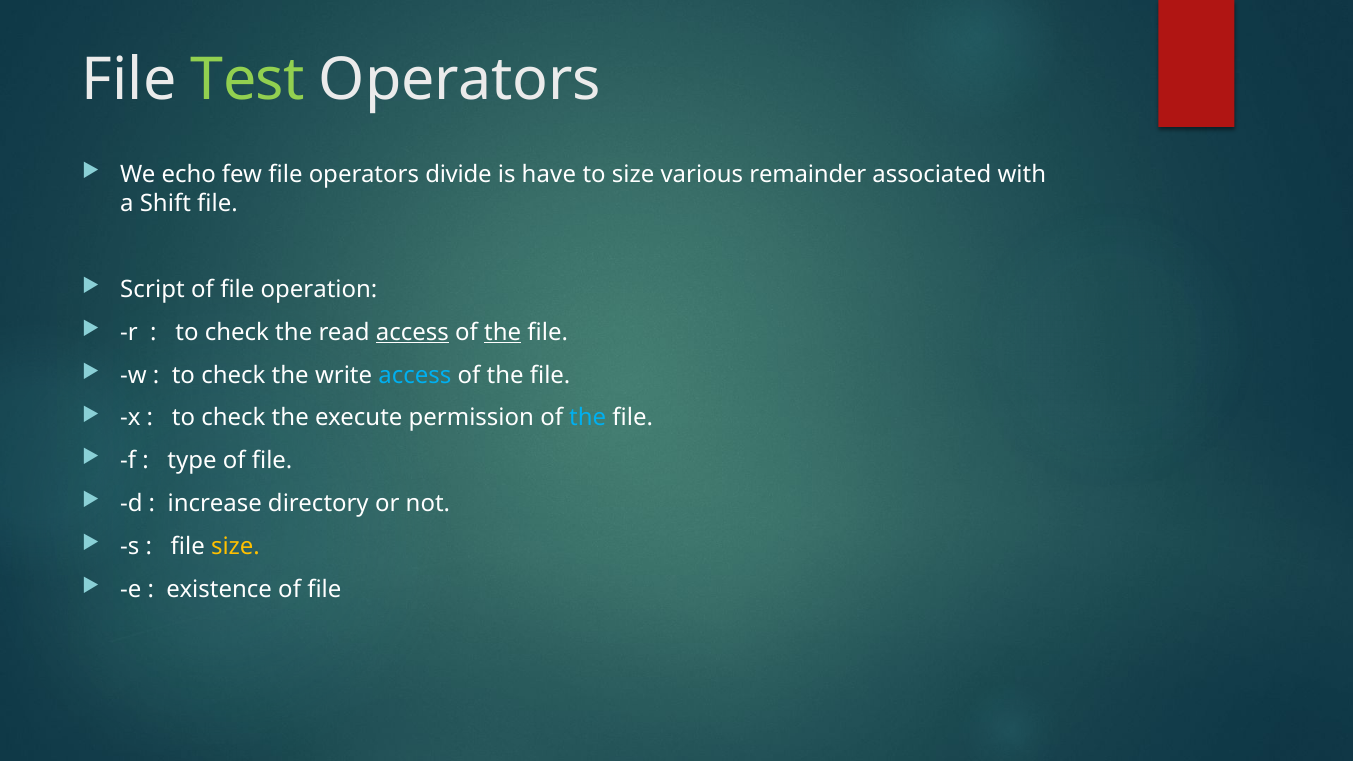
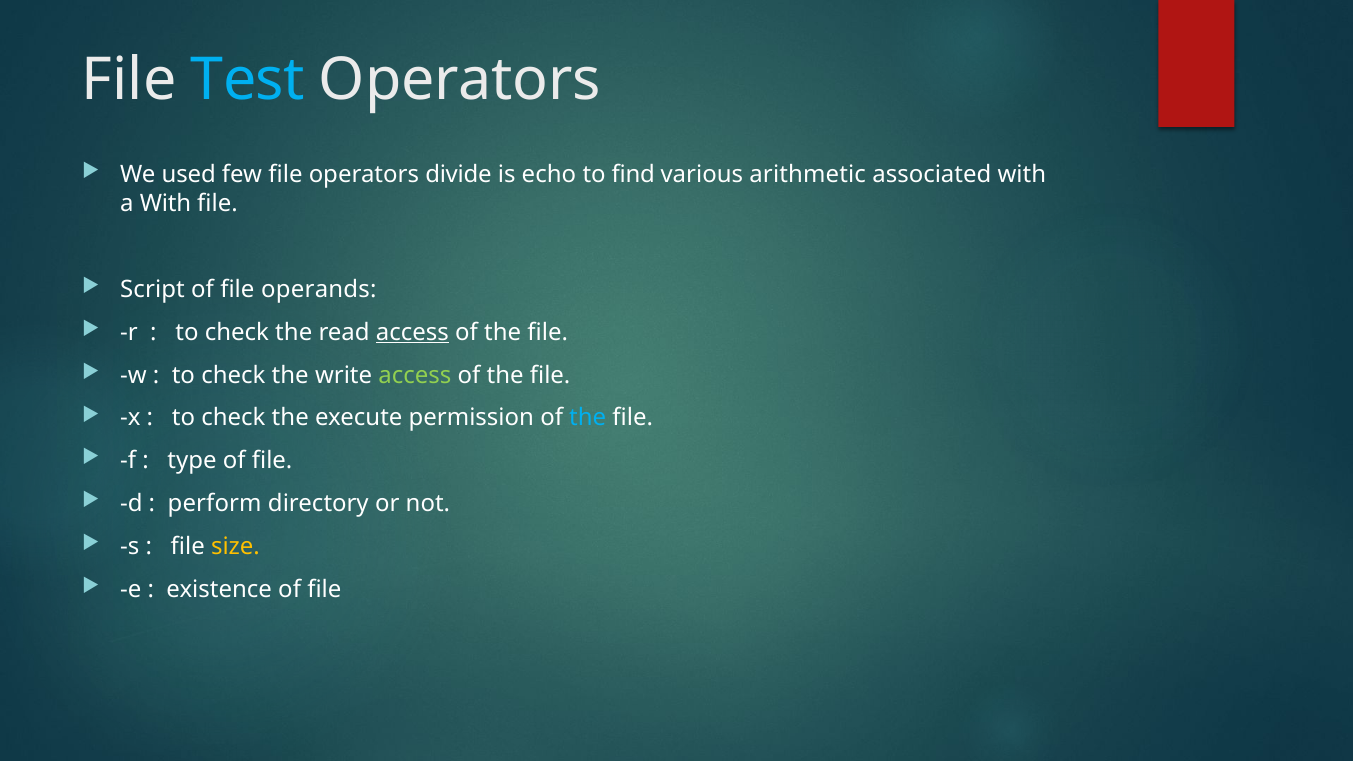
Test colour: light green -> light blue
echo: echo -> used
have: have -> echo
to size: size -> find
remainder: remainder -> arithmetic
a Shift: Shift -> With
operation: operation -> operands
the at (503, 332) underline: present -> none
access at (415, 375) colour: light blue -> light green
increase: increase -> perform
